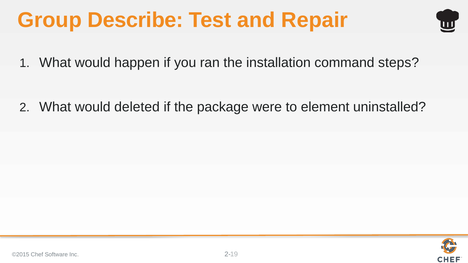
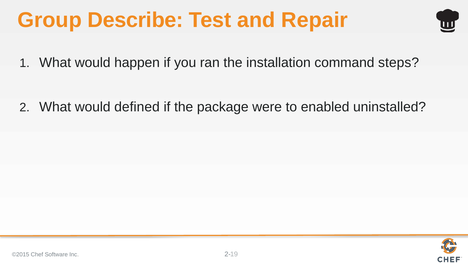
deleted: deleted -> defined
element: element -> enabled
